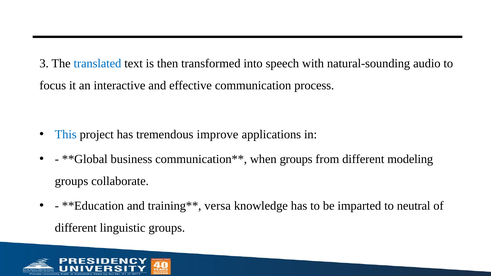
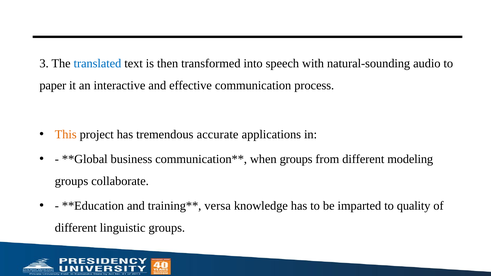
focus: focus -> paper
This colour: blue -> orange
improve: improve -> accurate
neutral: neutral -> quality
